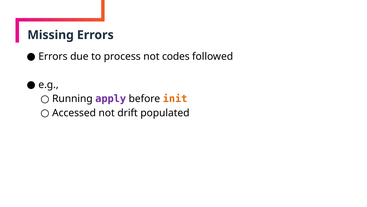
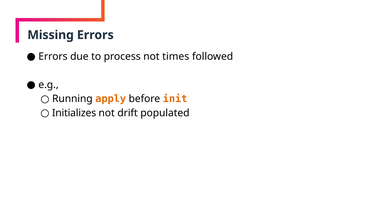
codes: codes -> times
apply colour: purple -> orange
Accessed: Accessed -> Initializes
